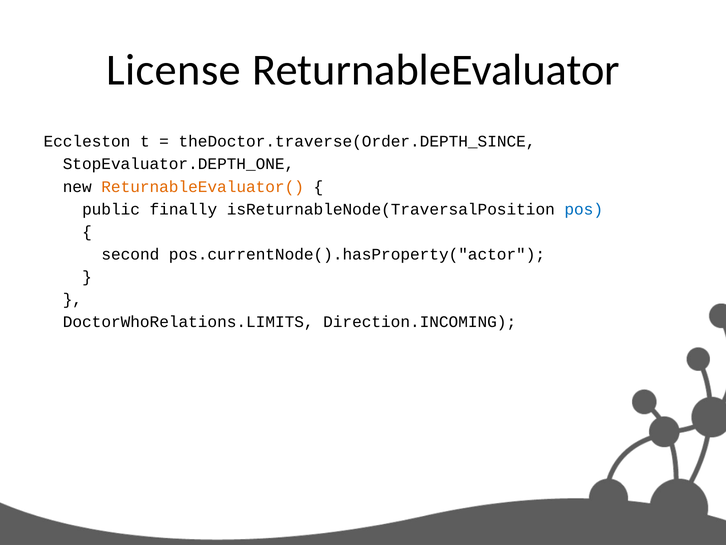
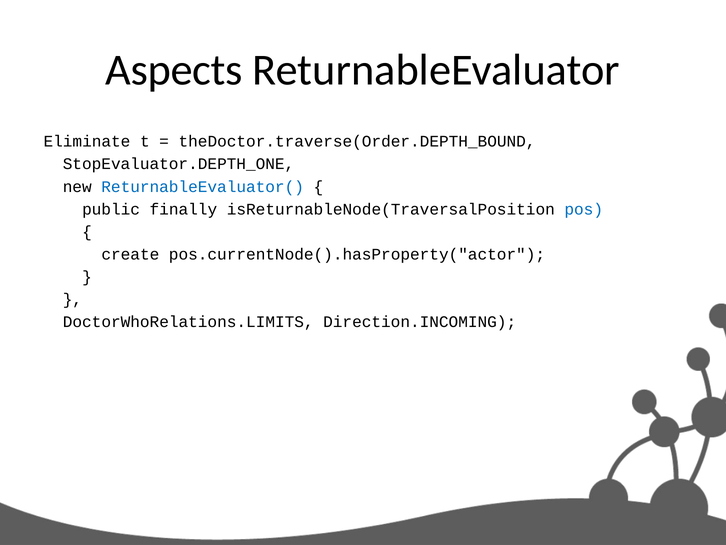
License: License -> Aspects
Eccleston: Eccleston -> Eliminate
theDoctor.traverse(Order.DEPTH_SINCE: theDoctor.traverse(Order.DEPTH_SINCE -> theDoctor.traverse(Order.DEPTH_BOUND
ReturnableEvaluator( colour: orange -> blue
second: second -> create
